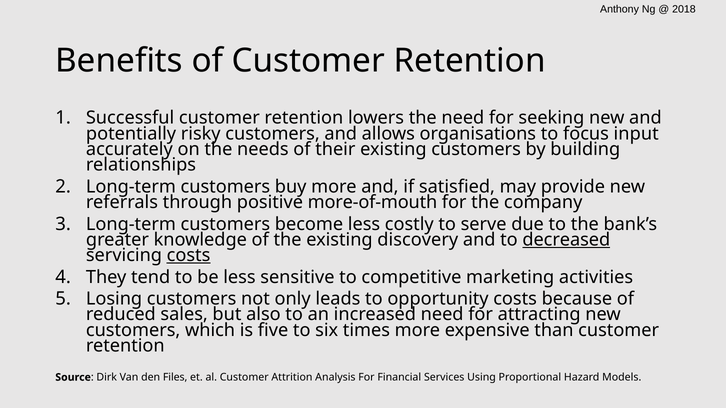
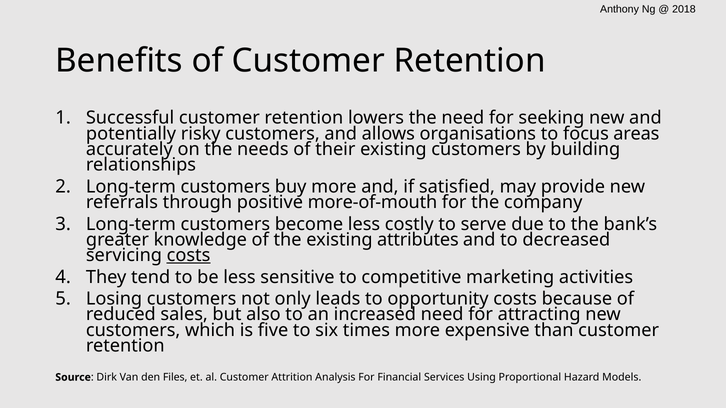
input: input -> areas
discovery: discovery -> attributes
decreased underline: present -> none
